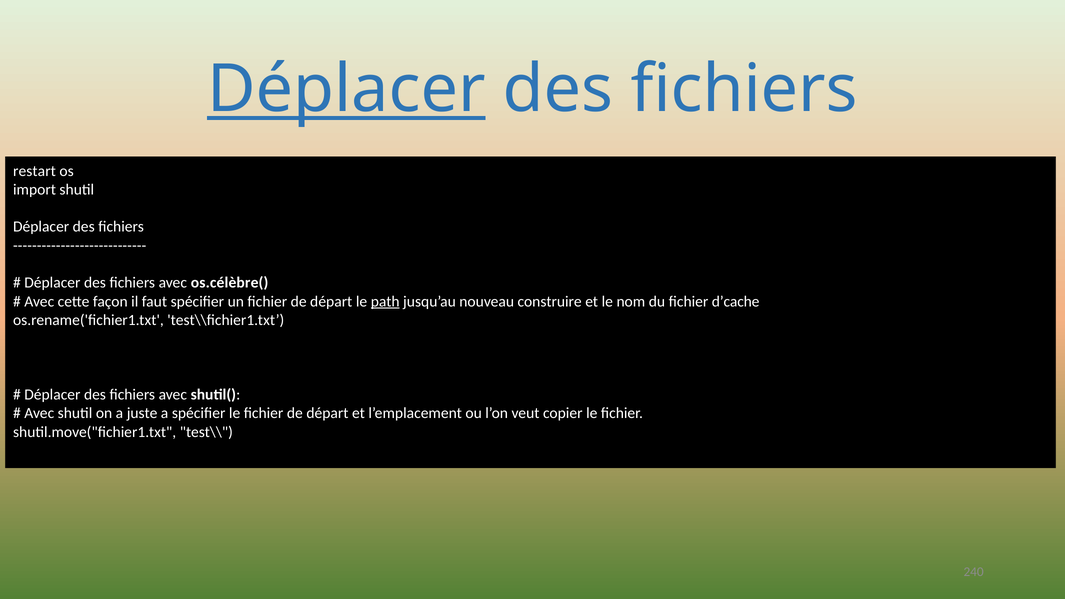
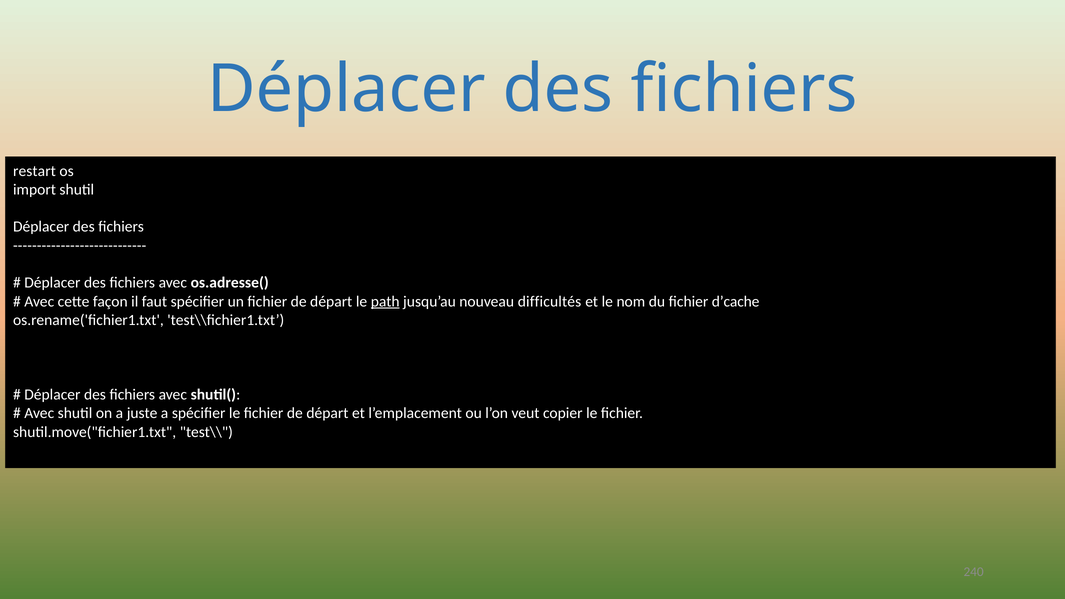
Déplacer at (346, 89) underline: present -> none
os.célèbre(: os.célèbre( -> os.adresse(
construire: construire -> difficultés
